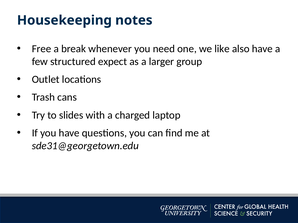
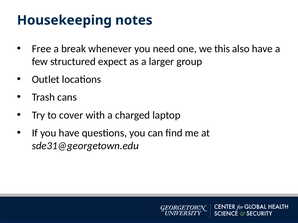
like: like -> this
slides: slides -> cover
